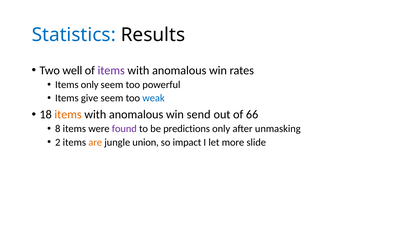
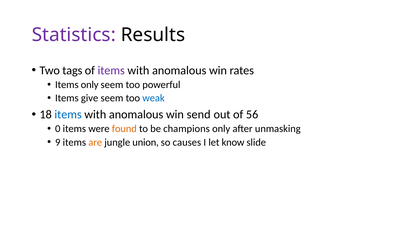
Statistics colour: blue -> purple
well: well -> tags
items at (68, 115) colour: orange -> blue
66: 66 -> 56
8: 8 -> 0
found colour: purple -> orange
predictions: predictions -> champions
2: 2 -> 9
impact: impact -> causes
more: more -> know
